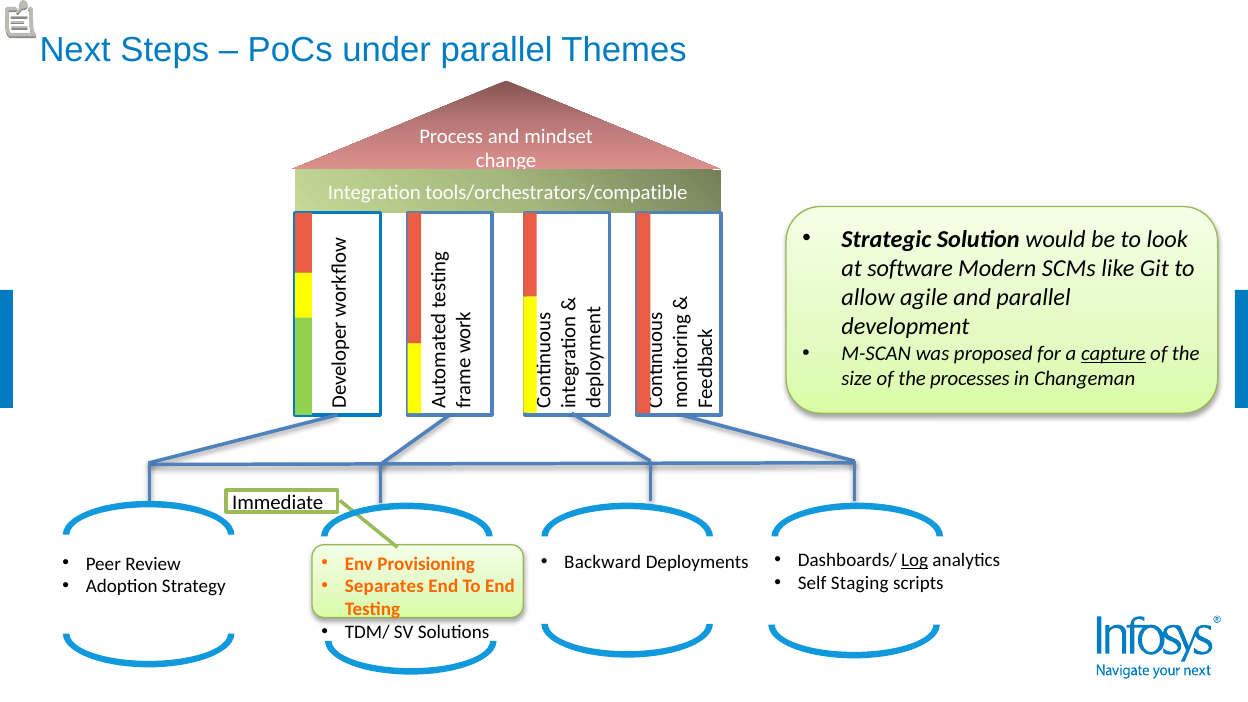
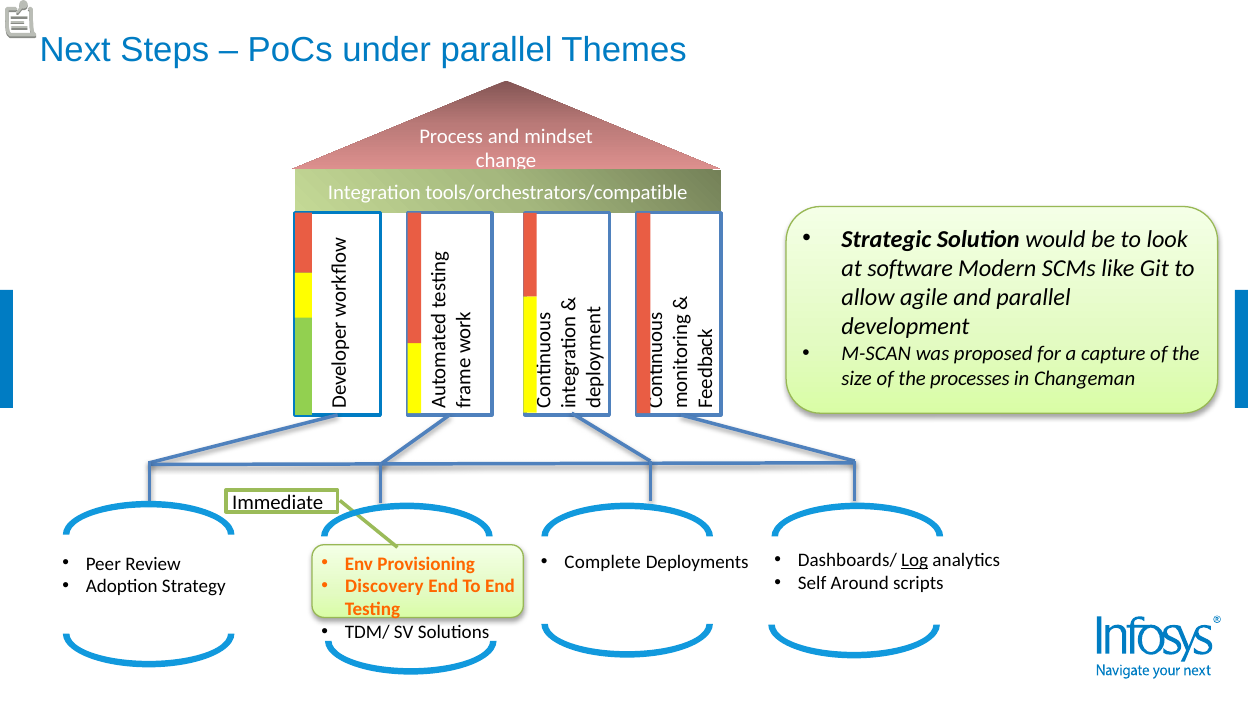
capture underline: present -> none
Backward: Backward -> Complete
Staging: Staging -> Around
Separates: Separates -> Discovery
